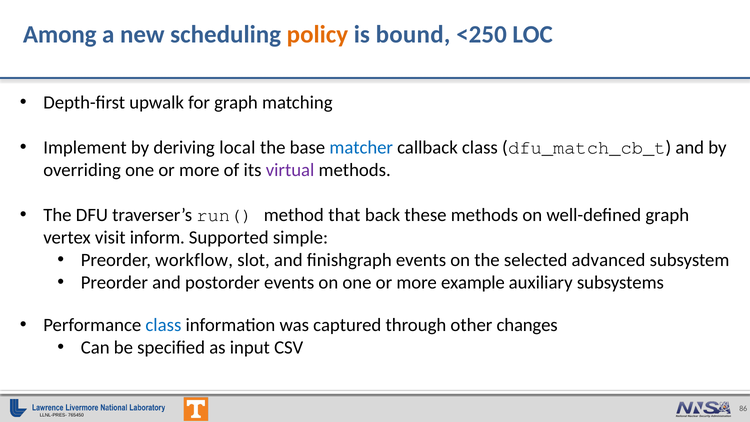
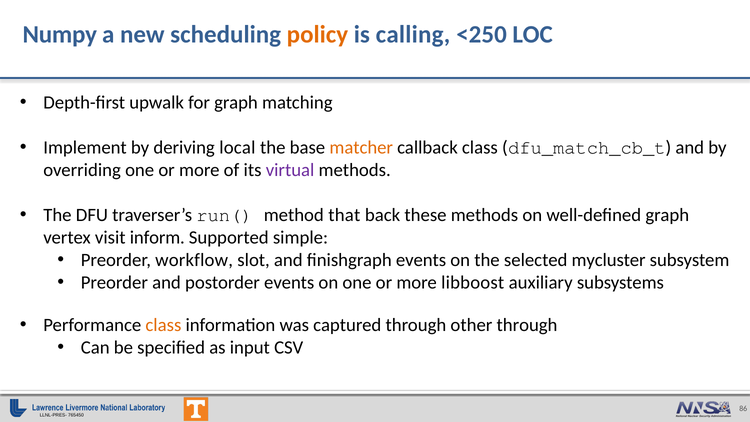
Among: Among -> Numpy
bound: bound -> calling
matcher colour: blue -> orange
advanced: advanced -> mycluster
example: example -> libboost
class at (163, 325) colour: blue -> orange
other changes: changes -> through
